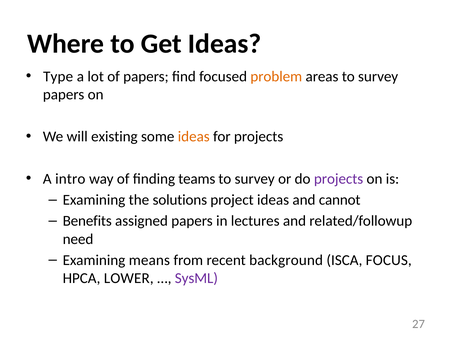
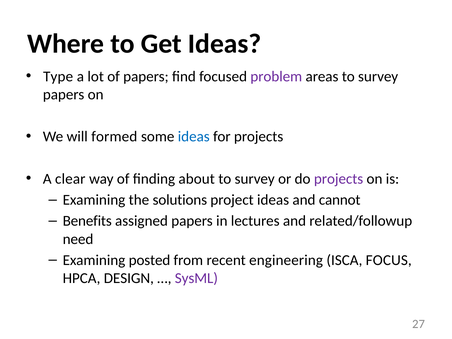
problem colour: orange -> purple
existing: existing -> formed
ideas at (194, 137) colour: orange -> blue
intro: intro -> clear
teams: teams -> about
means: means -> posted
background: background -> engineering
LOWER: LOWER -> DESIGN
